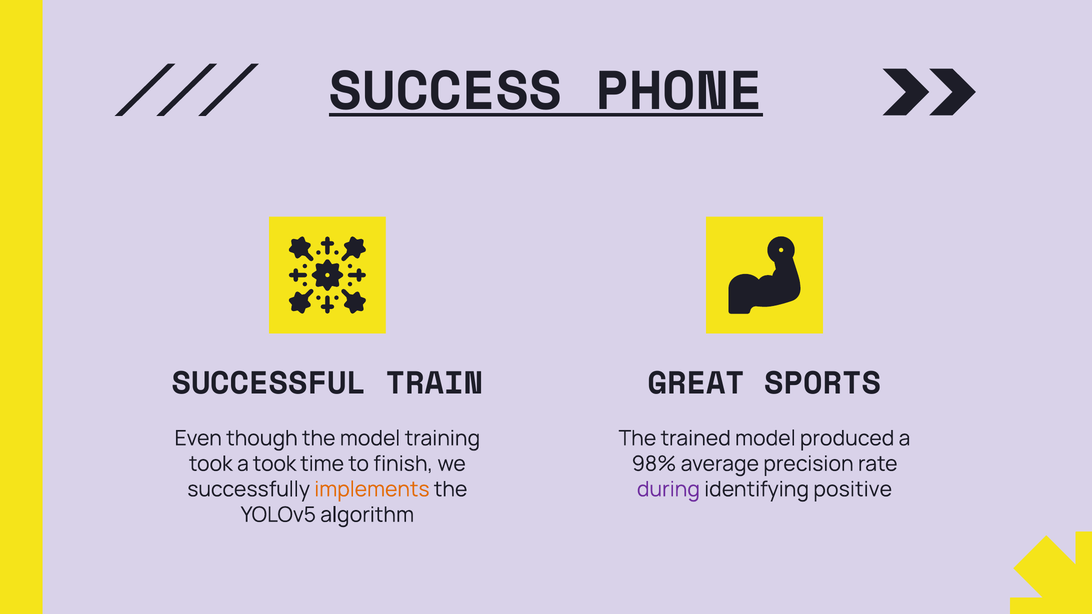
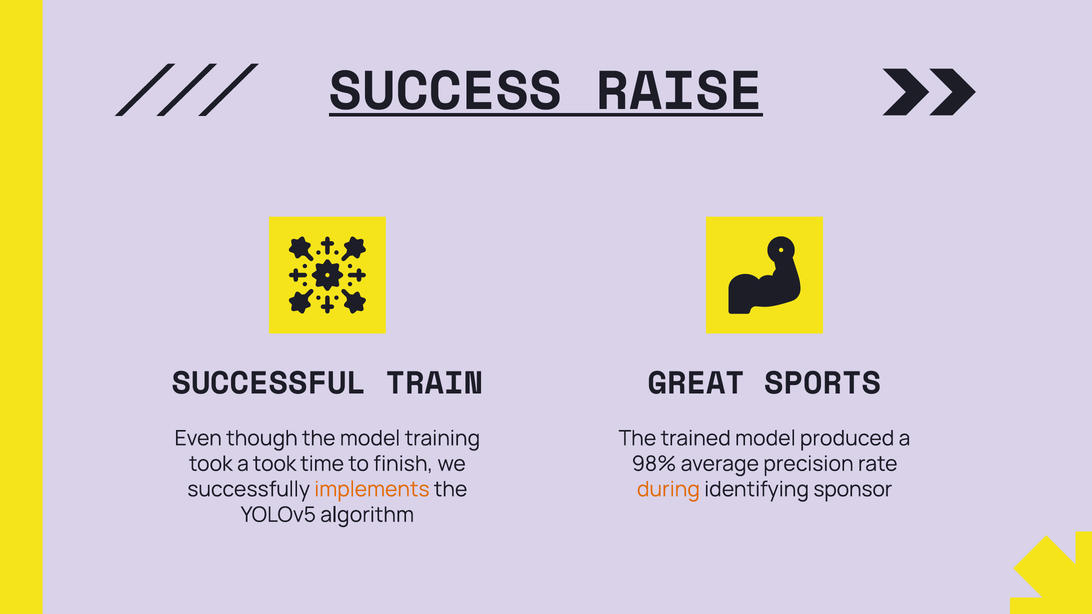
PHONE: PHONE -> RAISE
during colour: purple -> orange
positive: positive -> sponsor
